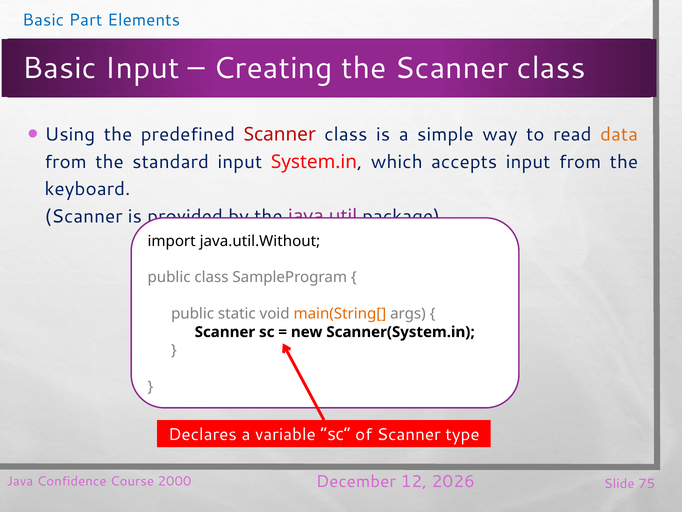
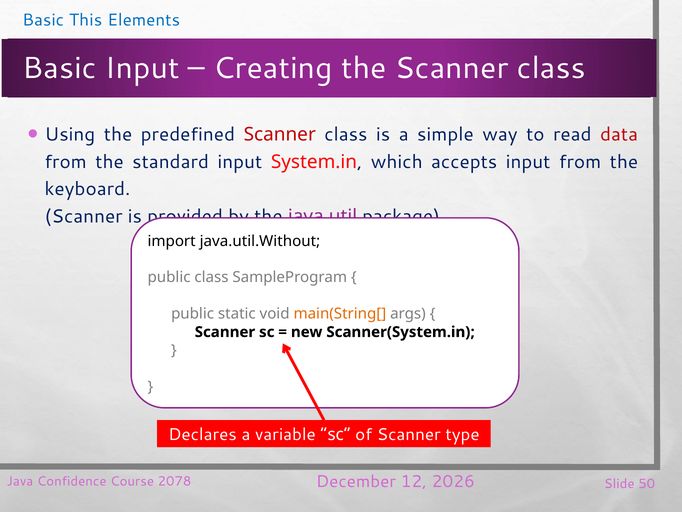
Part: Part -> This
data colour: orange -> red
2000: 2000 -> 2078
75: 75 -> 50
